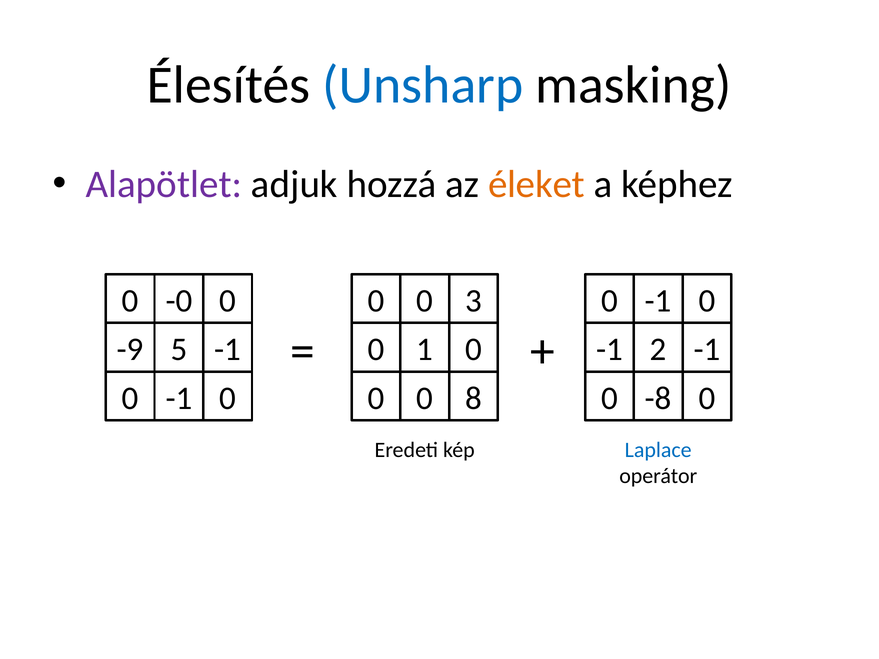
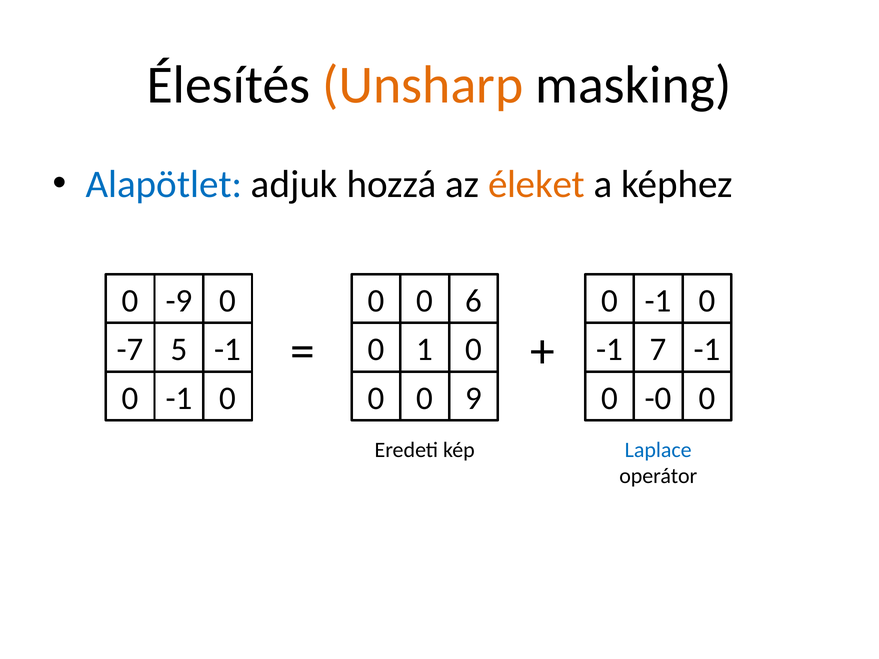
Unsharp colour: blue -> orange
Alapötlet colour: purple -> blue
-0: -0 -> -9
3: 3 -> 6
-9: -9 -> -7
2: 2 -> 7
8: 8 -> 9
-8: -8 -> -0
